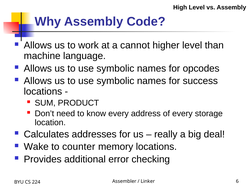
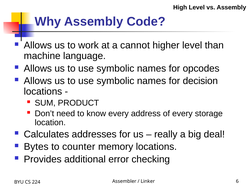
success: success -> decision
Wake: Wake -> Bytes
